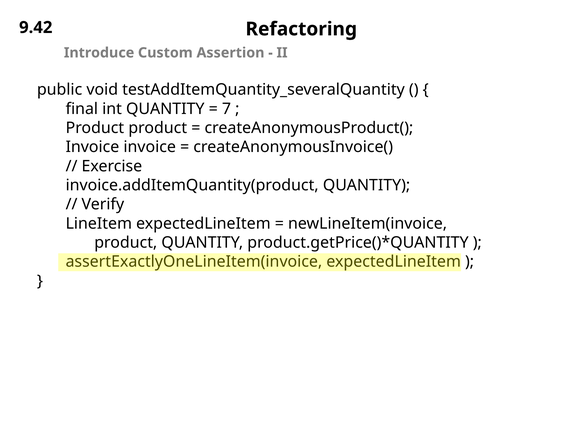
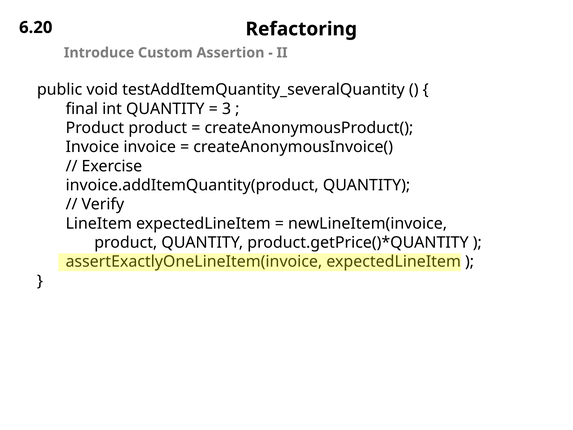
9.42: 9.42 -> 6.20
7: 7 -> 3
